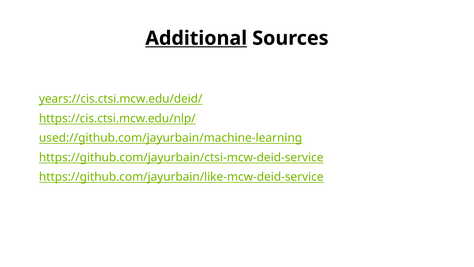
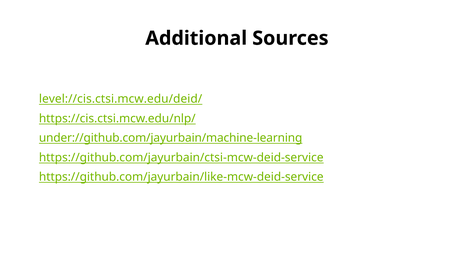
Additional underline: present -> none
years://cis.ctsi.mcw.edu/deid/: years://cis.ctsi.mcw.edu/deid/ -> level://cis.ctsi.mcw.edu/deid/
used://github.com/jayurbain/machine-learning: used://github.com/jayurbain/machine-learning -> under://github.com/jayurbain/machine-learning
